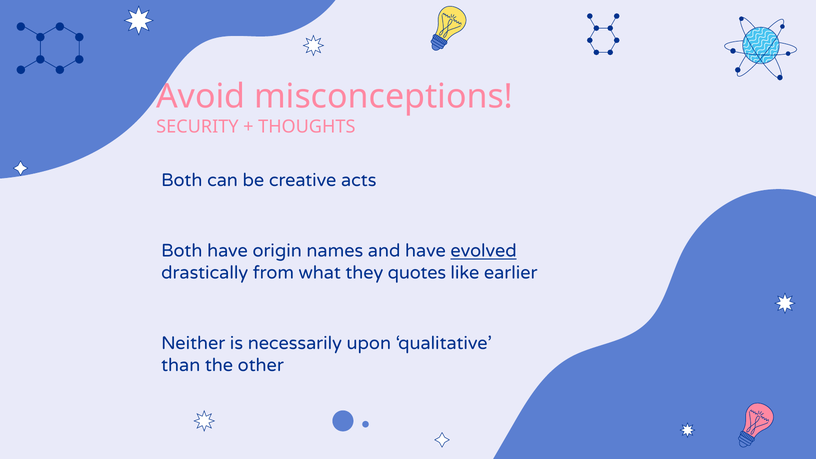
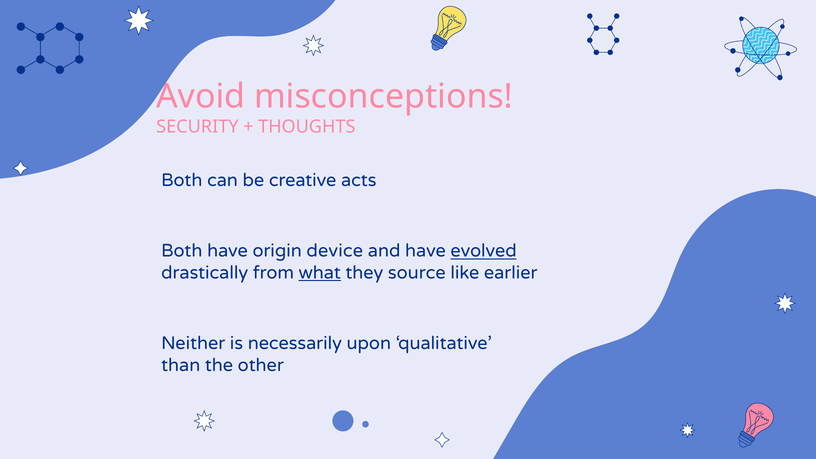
names: names -> device
what underline: none -> present
quotes: quotes -> source
